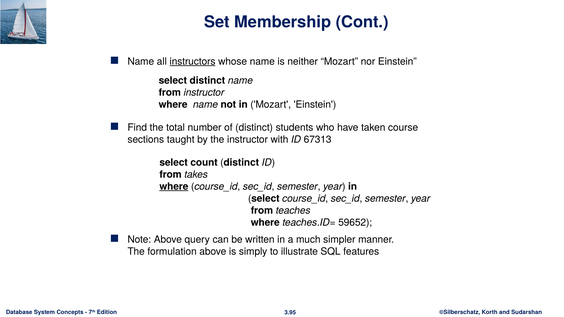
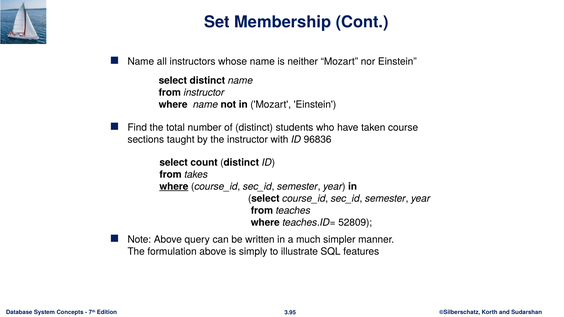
instructors underline: present -> none
67313: 67313 -> 96836
59652: 59652 -> 52809
